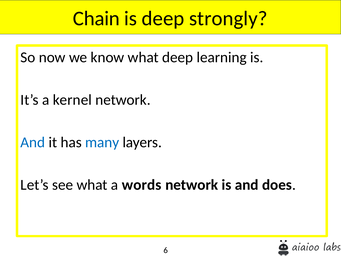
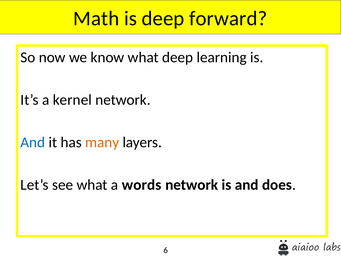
Chain: Chain -> Math
strongly: strongly -> forward
many colour: blue -> orange
